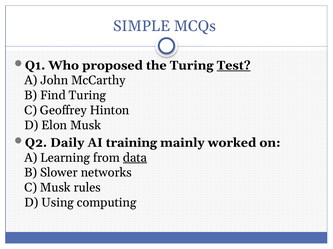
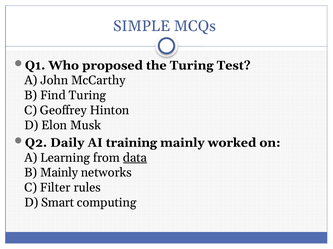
Test underline: present -> none
B Slower: Slower -> Mainly
C Musk: Musk -> Filter
Using: Using -> Smart
